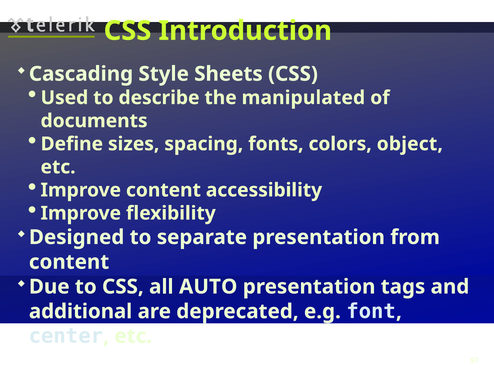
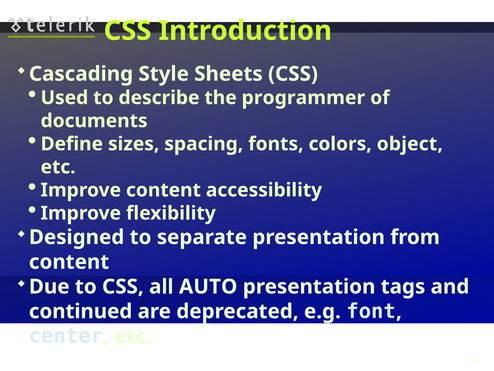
manipulated: manipulated -> programmer
additional: additional -> continued
